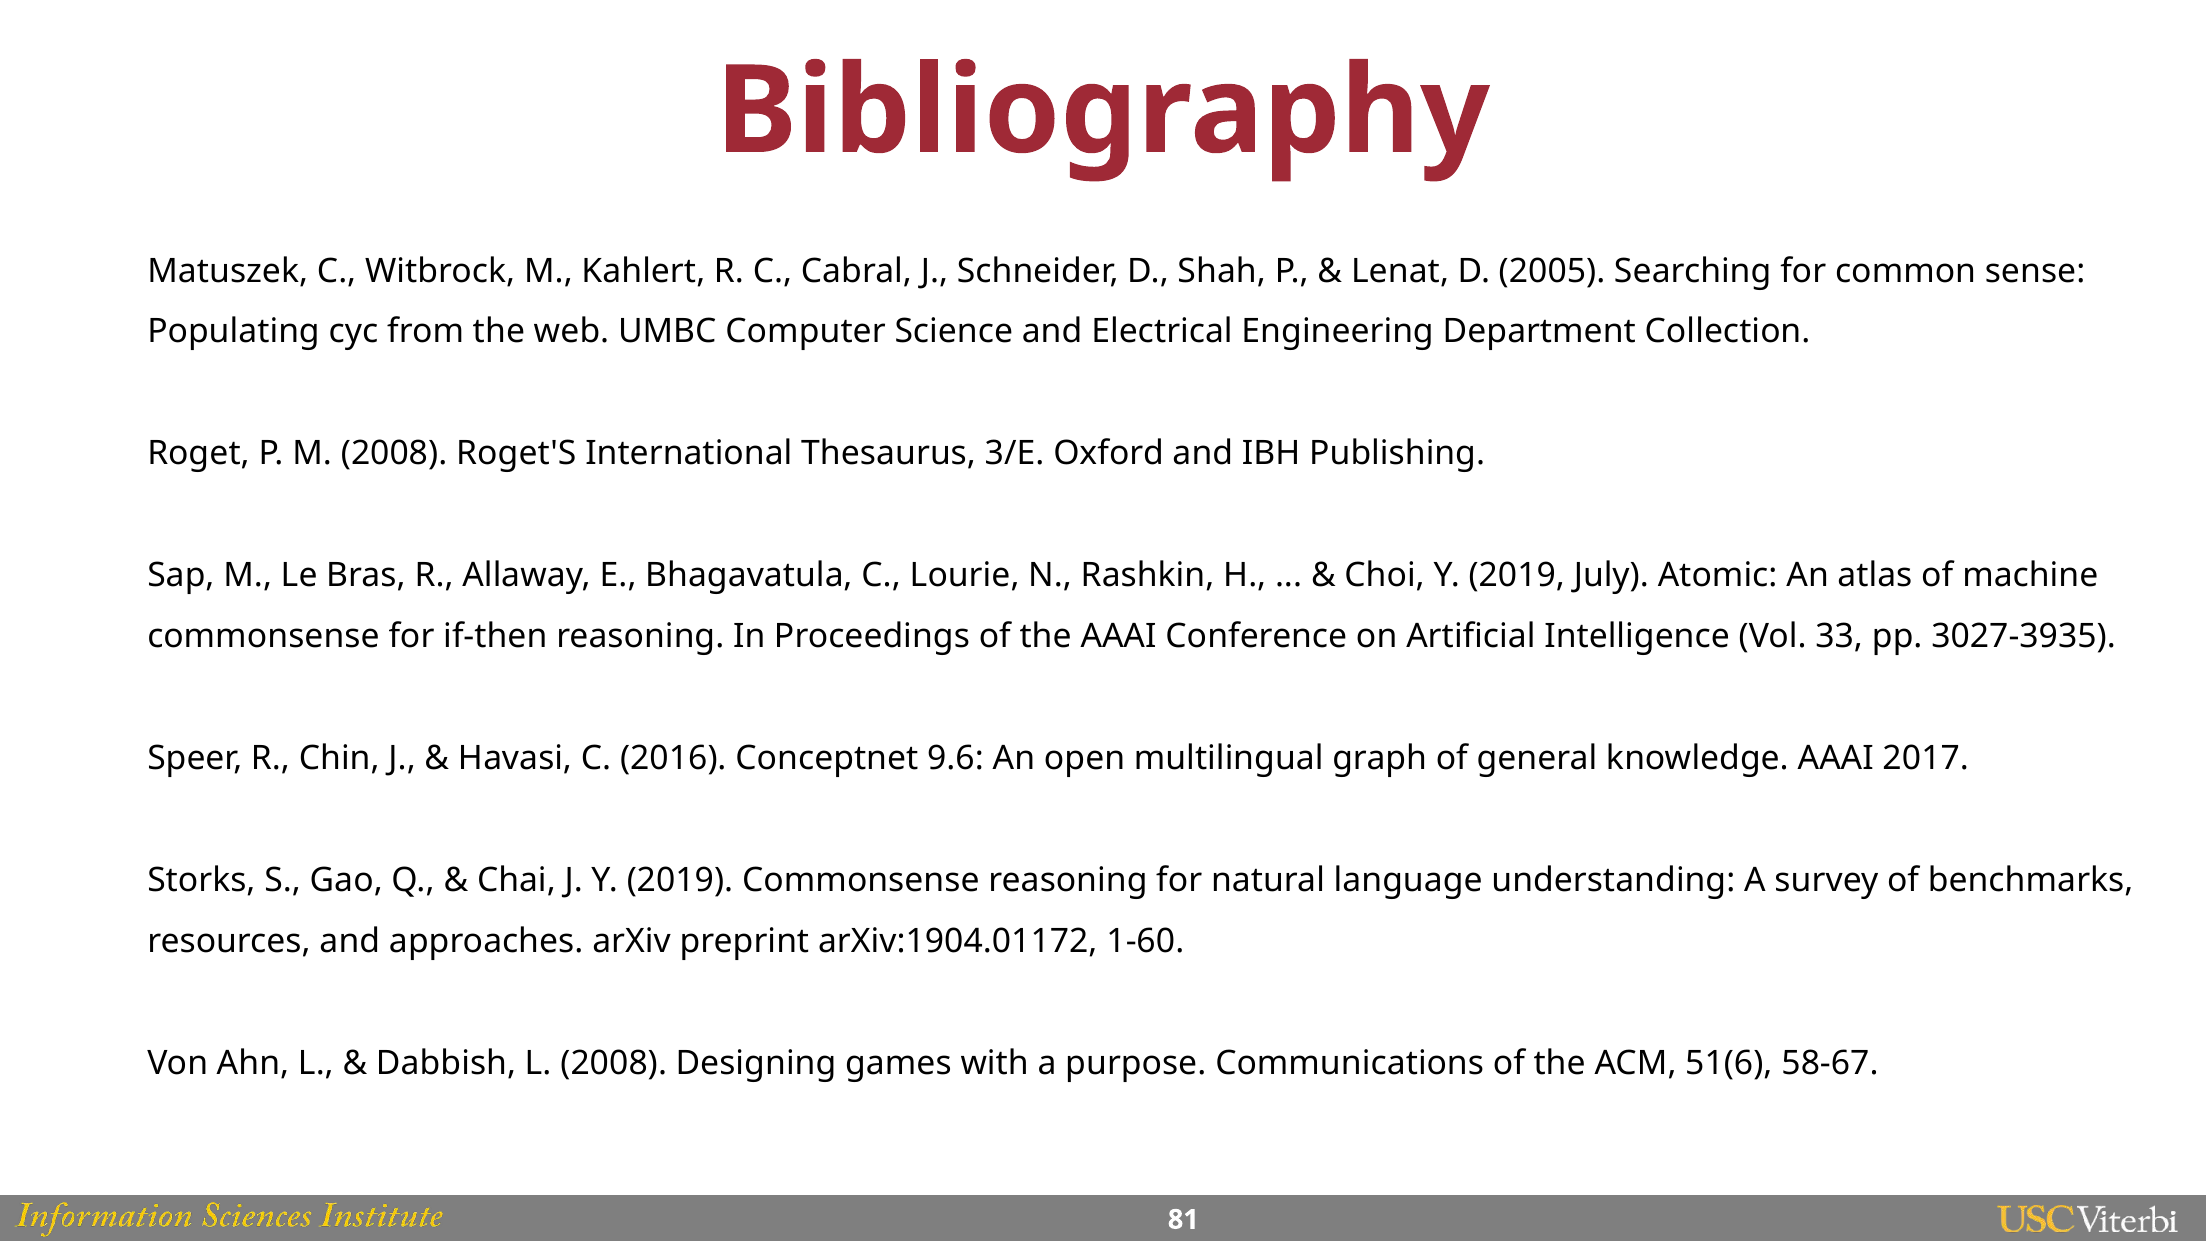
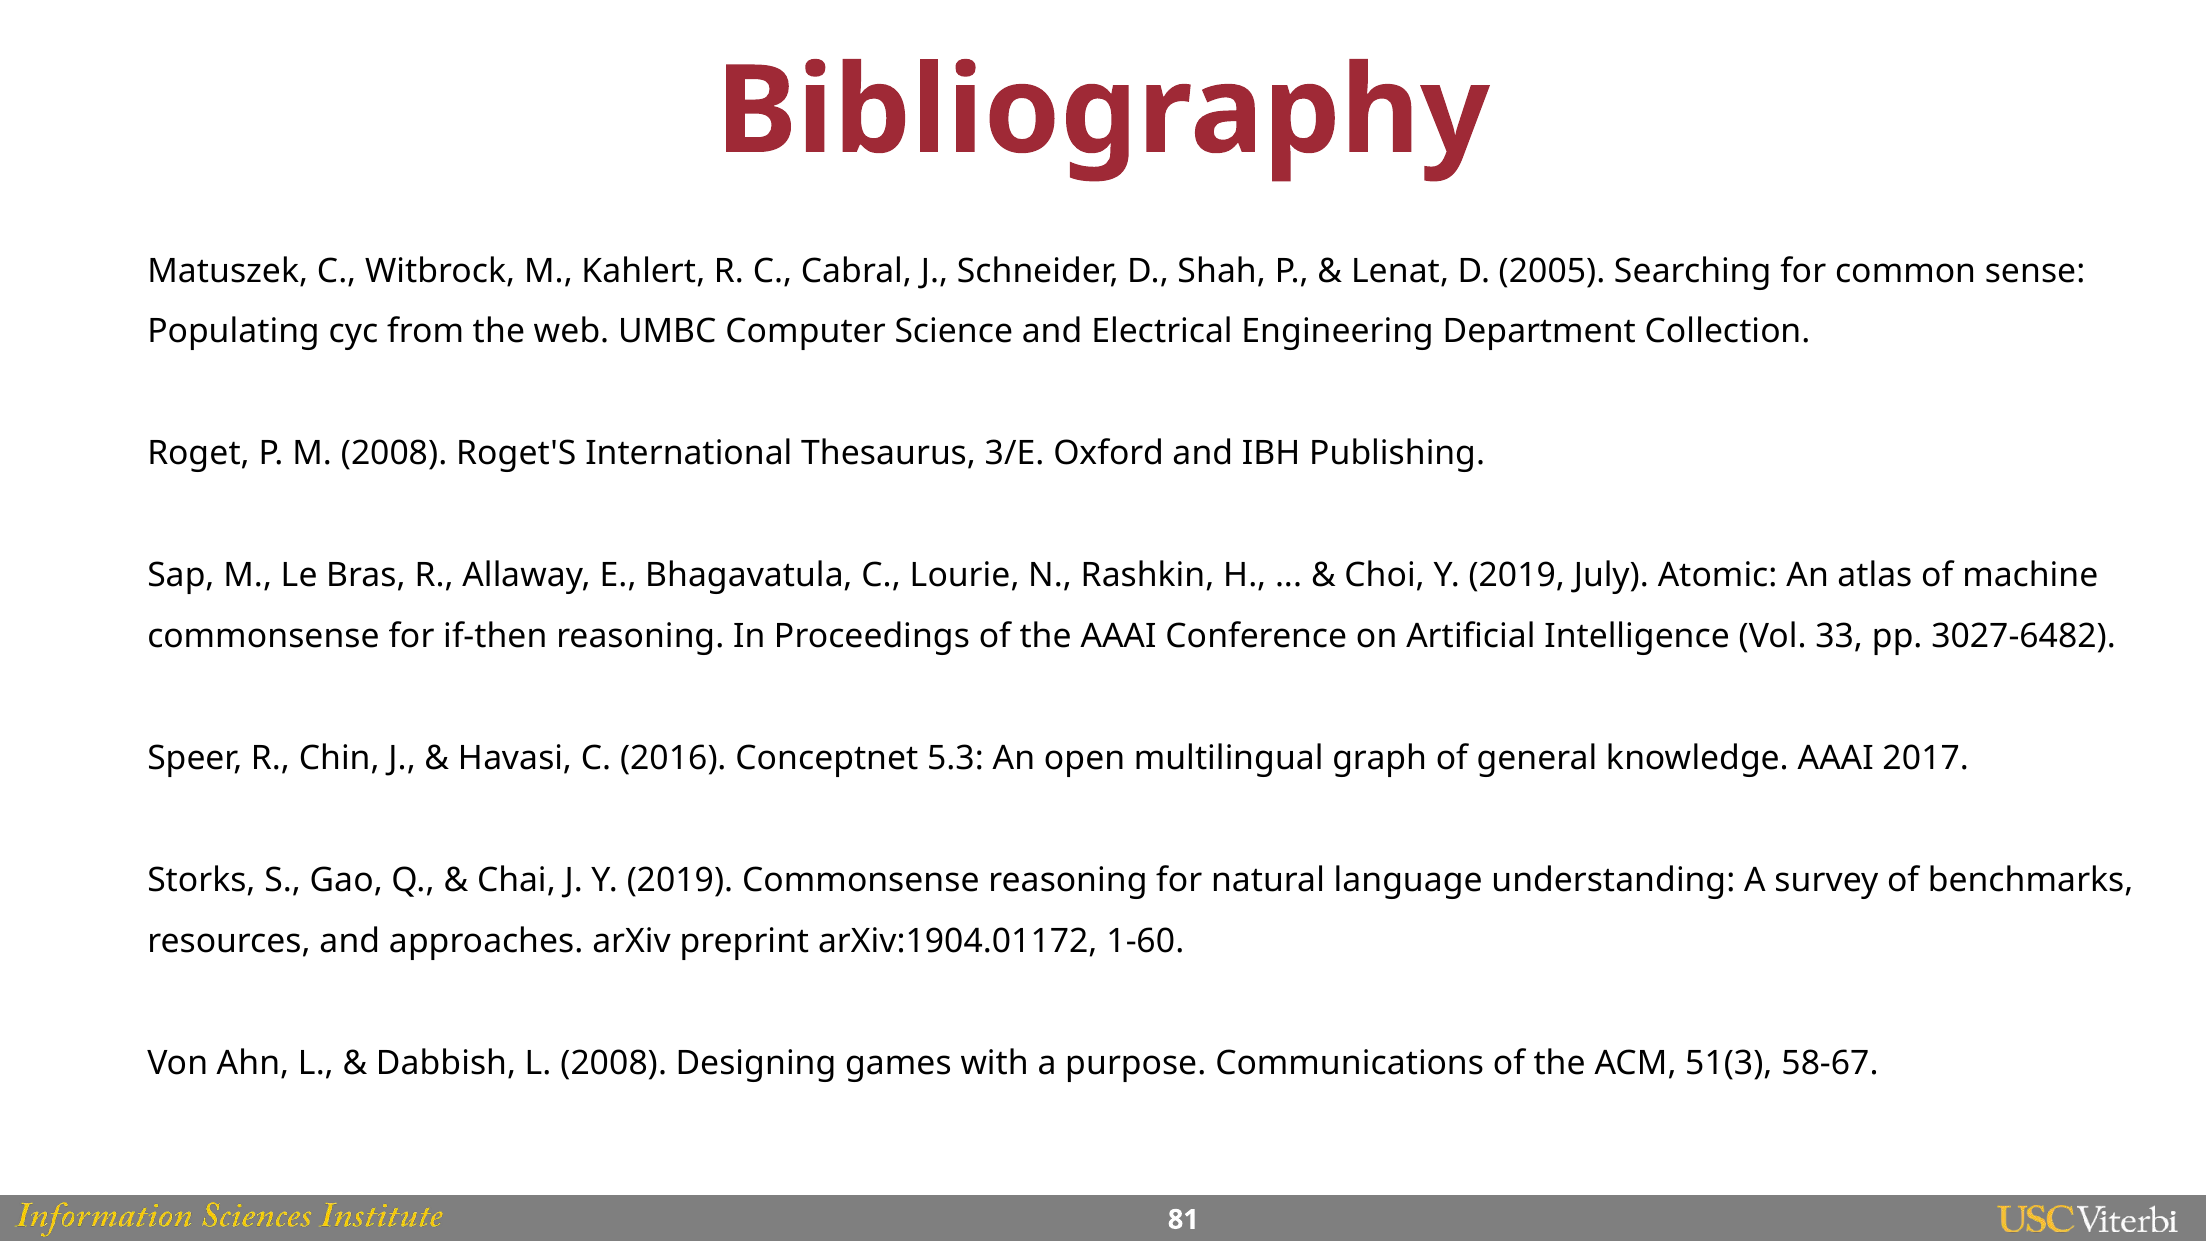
3027-3935: 3027-3935 -> 3027-6482
9.6: 9.6 -> 5.3
51(6: 51(6 -> 51(3
